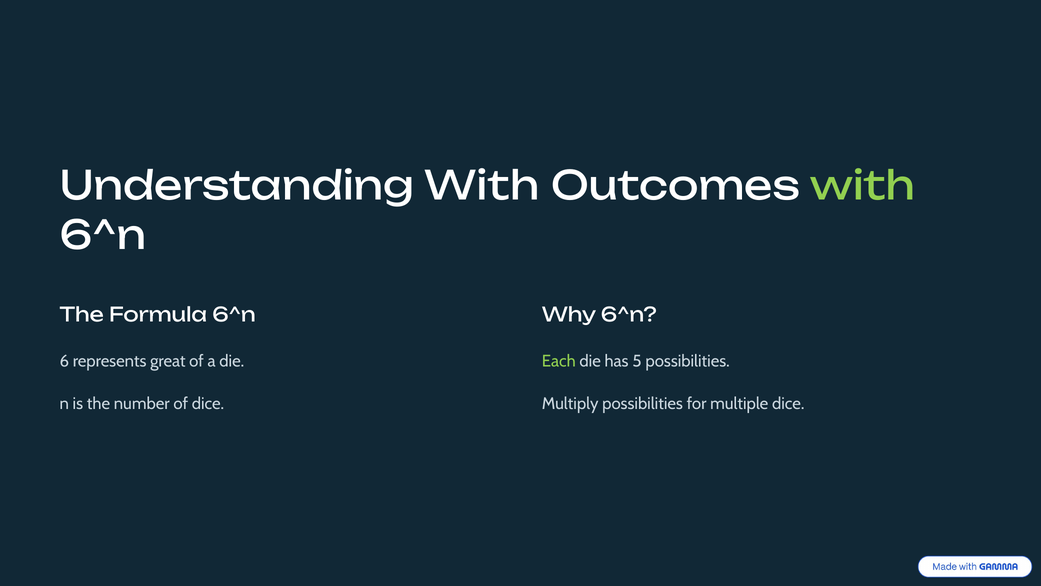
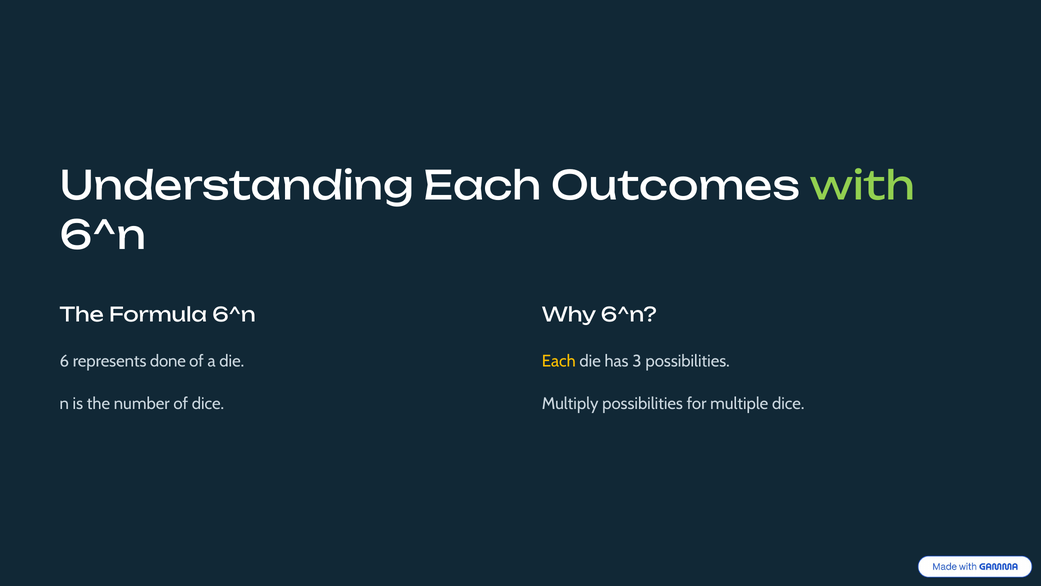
Understanding With: With -> Each
great: great -> done
Each at (559, 361) colour: light green -> yellow
5: 5 -> 3
